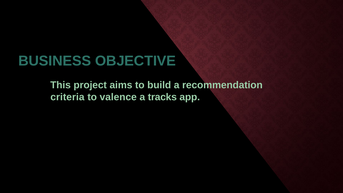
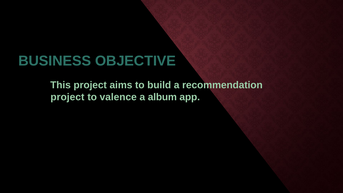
criteria at (67, 97): criteria -> project
tracks: tracks -> album
